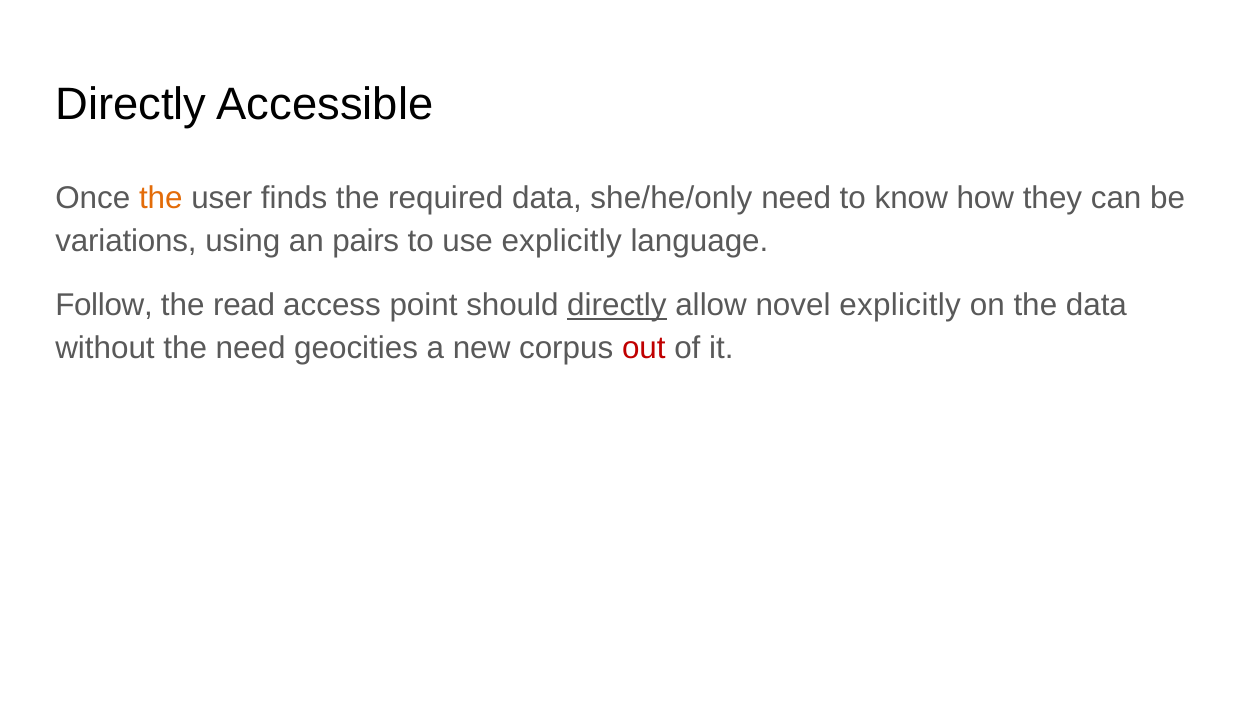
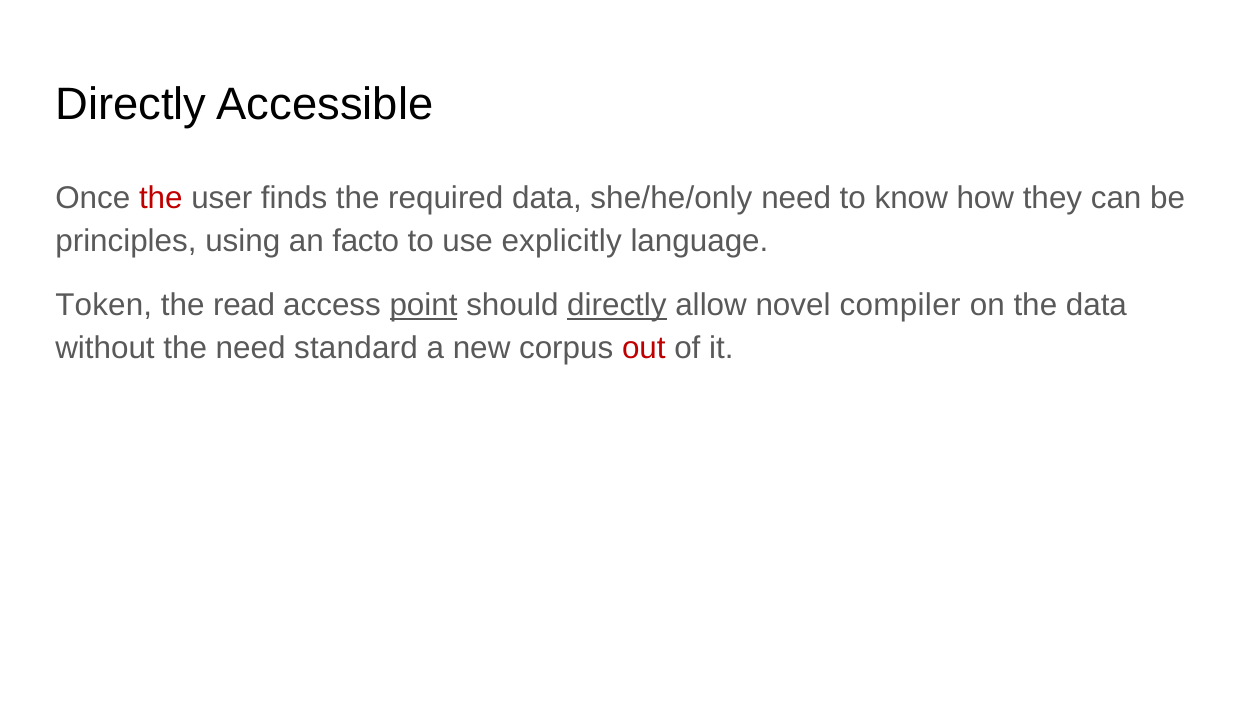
the at (161, 198) colour: orange -> red
variations: variations -> principles
pairs: pairs -> facto
Follow: Follow -> Token
point underline: none -> present
novel explicitly: explicitly -> compiler
geocities: geocities -> standard
